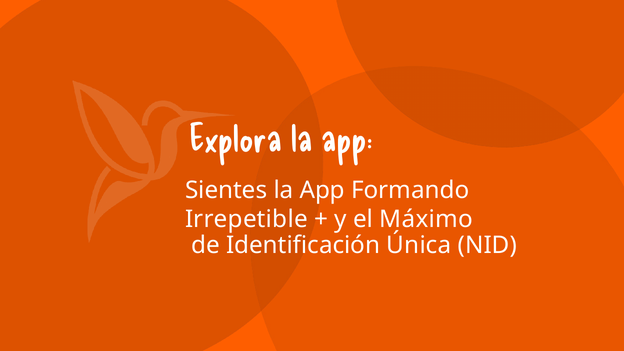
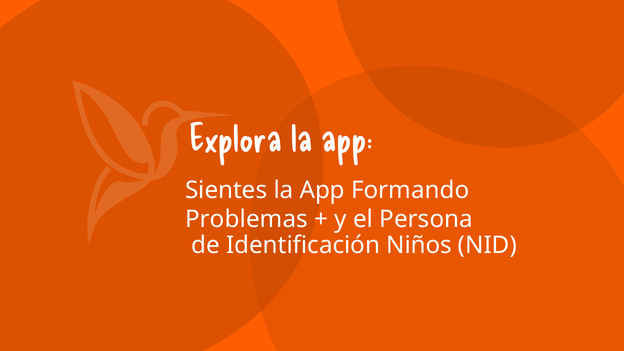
Irrepetible: Irrepetible -> Problemas
Máximo: Máximo -> Persona
Única: Única -> Niños
